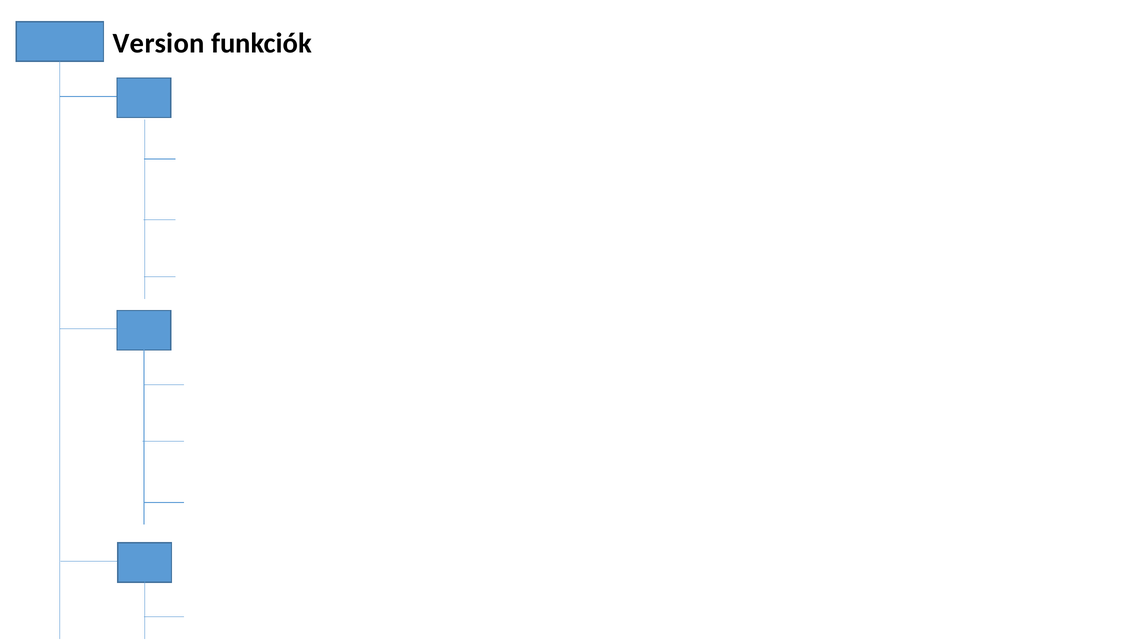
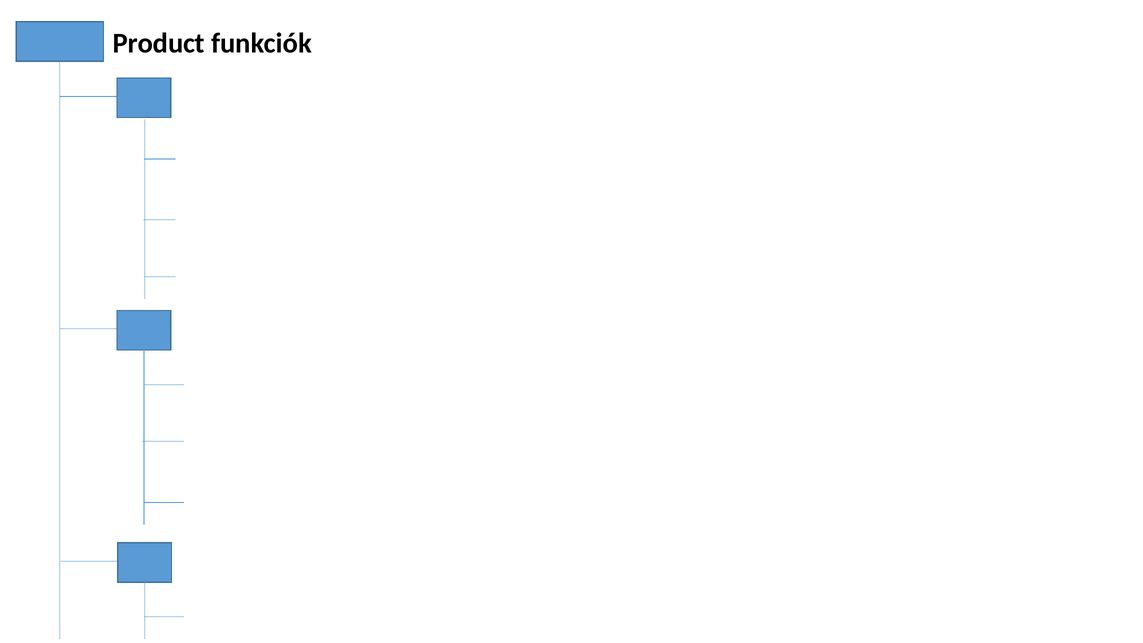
Version at (159, 43): Version -> Product
